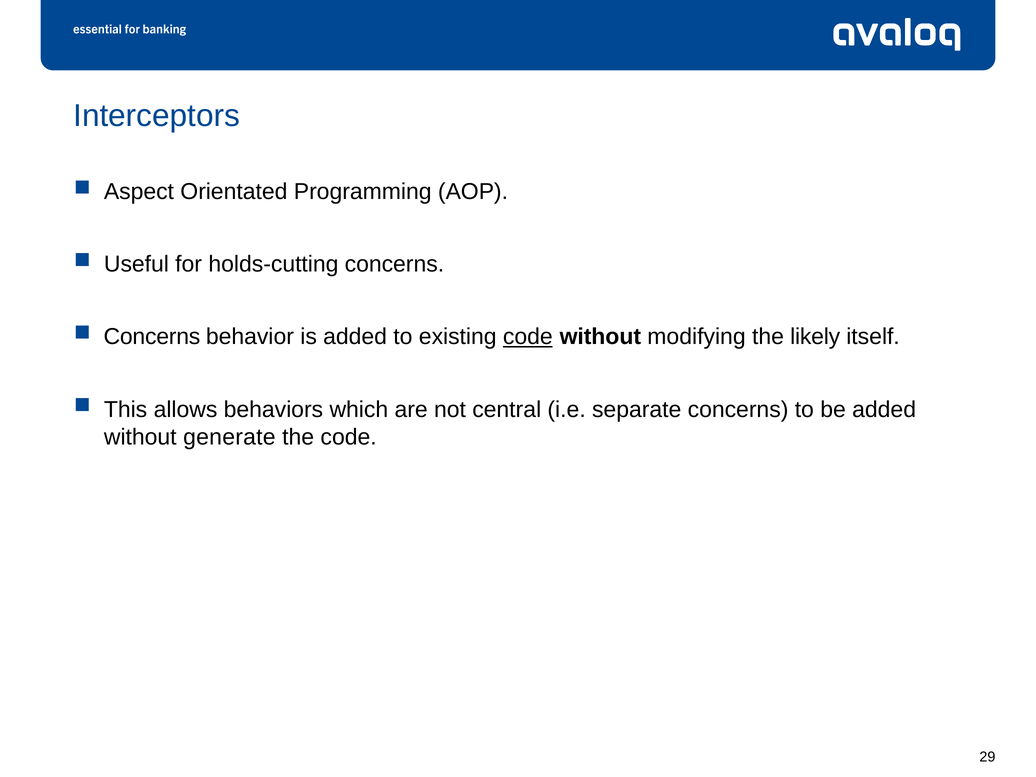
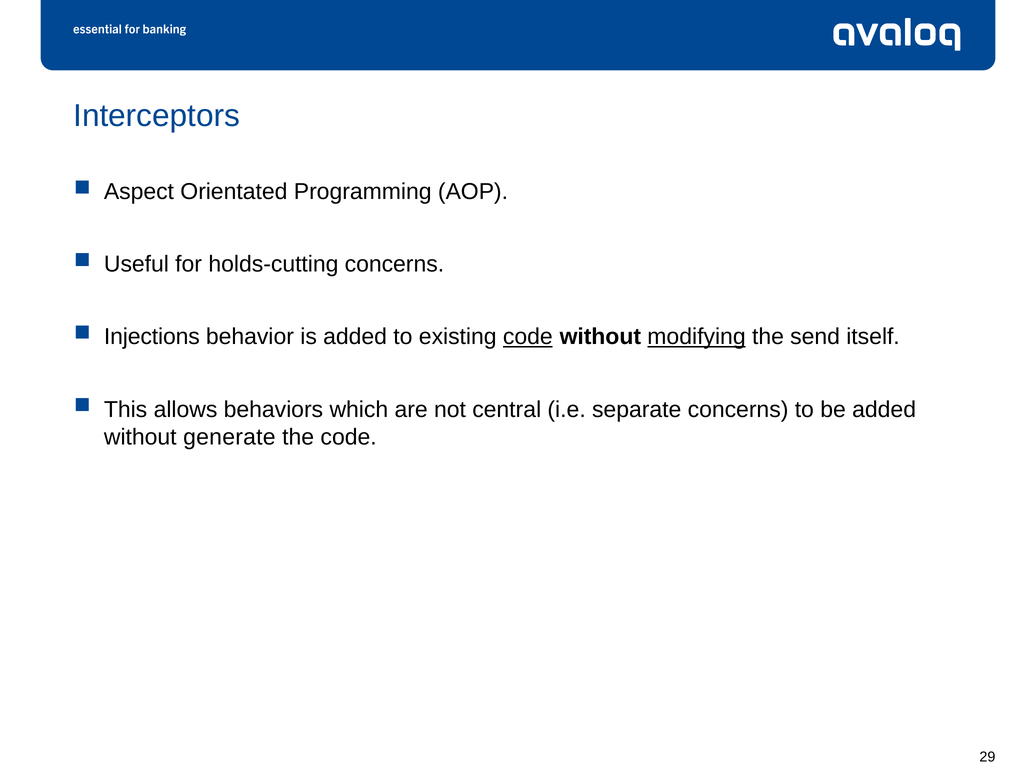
Concerns at (152, 337): Concerns -> Injections
modifying underline: none -> present
likely: likely -> send
